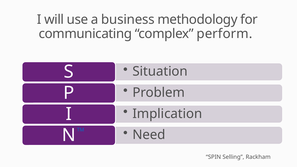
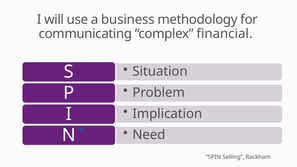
perform: perform -> financial
